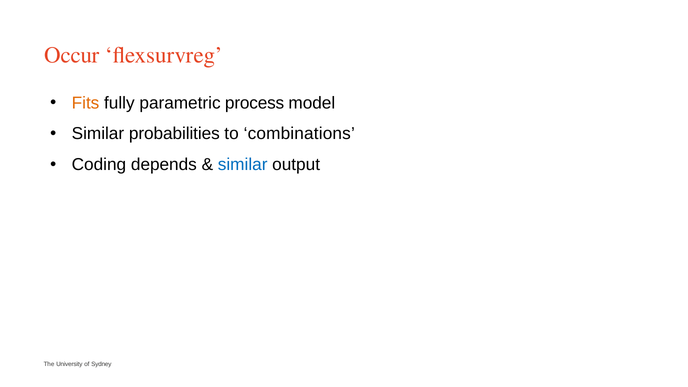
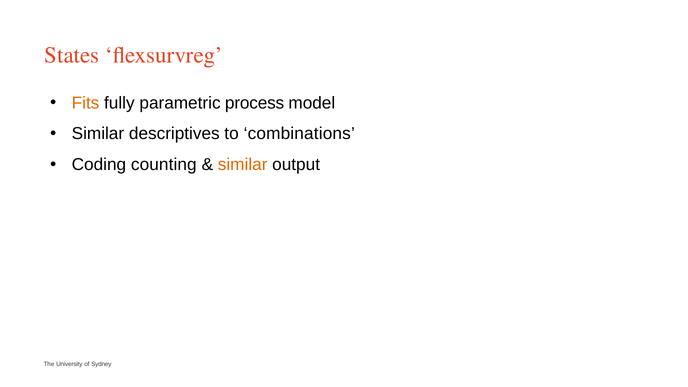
Occur: Occur -> States
probabilities: probabilities -> descriptives
depends: depends -> counting
similar at (243, 165) colour: blue -> orange
